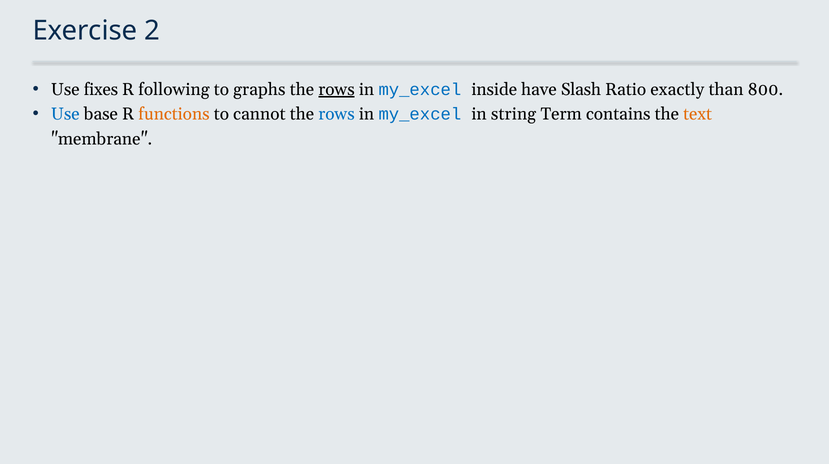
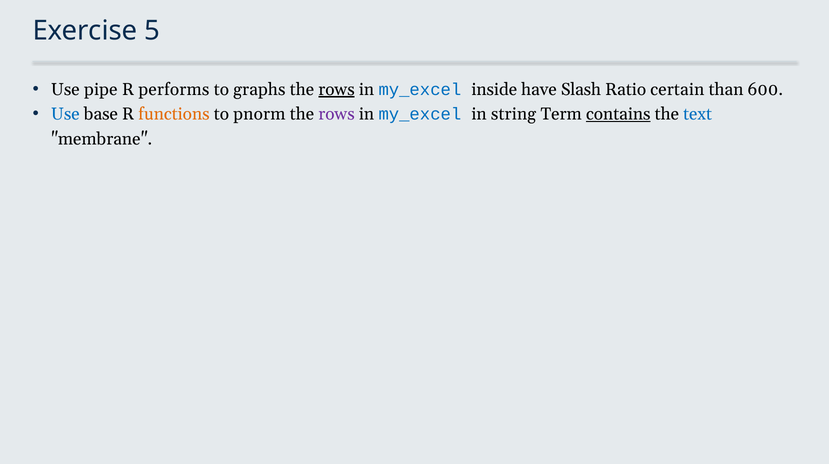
2: 2 -> 5
fixes: fixes -> pipe
following: following -> performs
exactly: exactly -> certain
800: 800 -> 600
cannot: cannot -> pnorm
rows at (336, 114) colour: blue -> purple
contains underline: none -> present
text colour: orange -> blue
